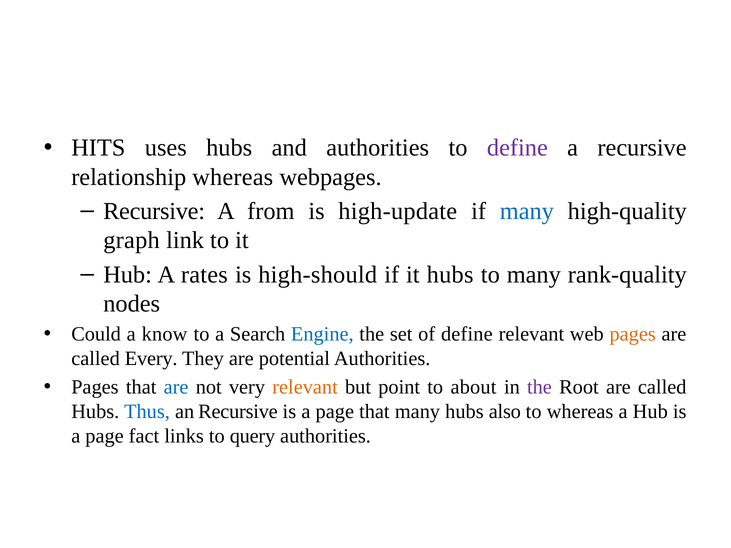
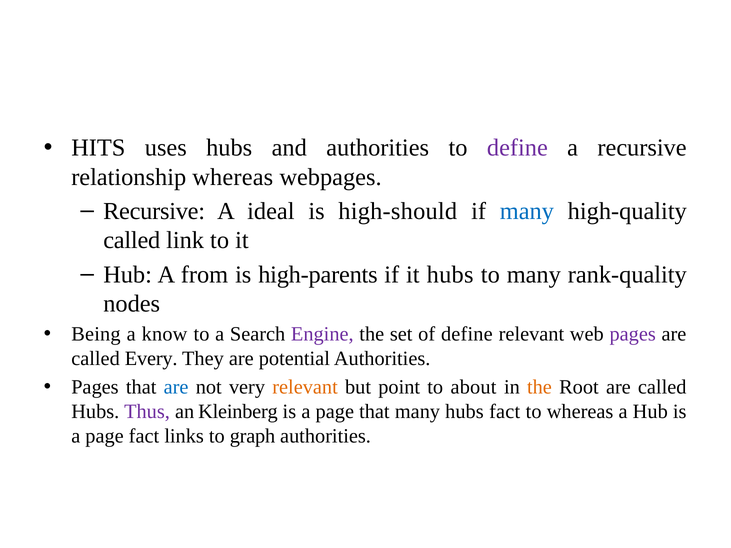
from: from -> ideal
high-update: high-update -> high-should
graph at (132, 240): graph -> called
rates: rates -> from
high-should: high-should -> high-parents
Could: Could -> Being
Engine colour: blue -> purple
pages at (633, 334) colour: orange -> purple
the at (539, 387) colour: purple -> orange
Thus colour: blue -> purple
an Recursive: Recursive -> Kleinberg
hubs also: also -> fact
query: query -> graph
